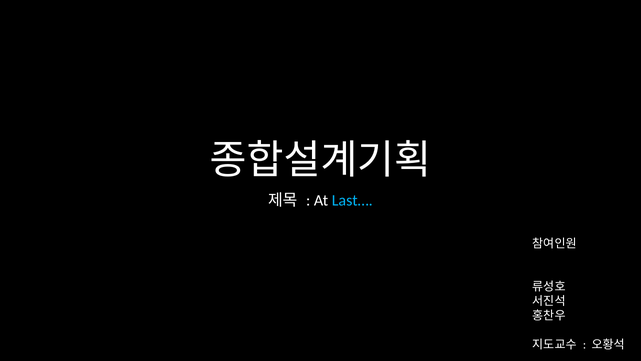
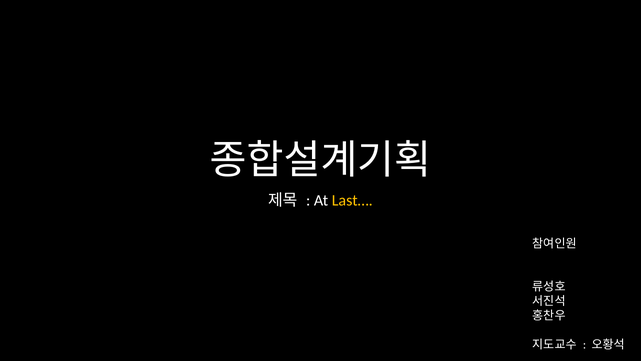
Last… colour: light blue -> yellow
